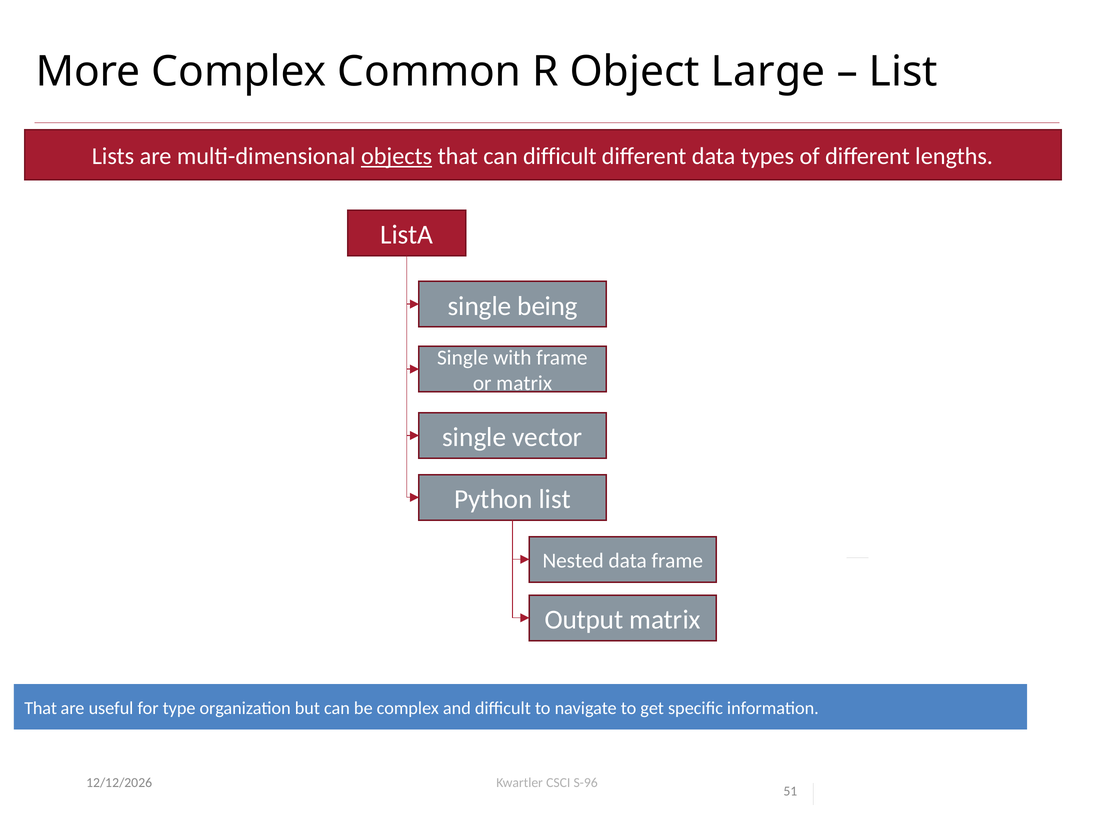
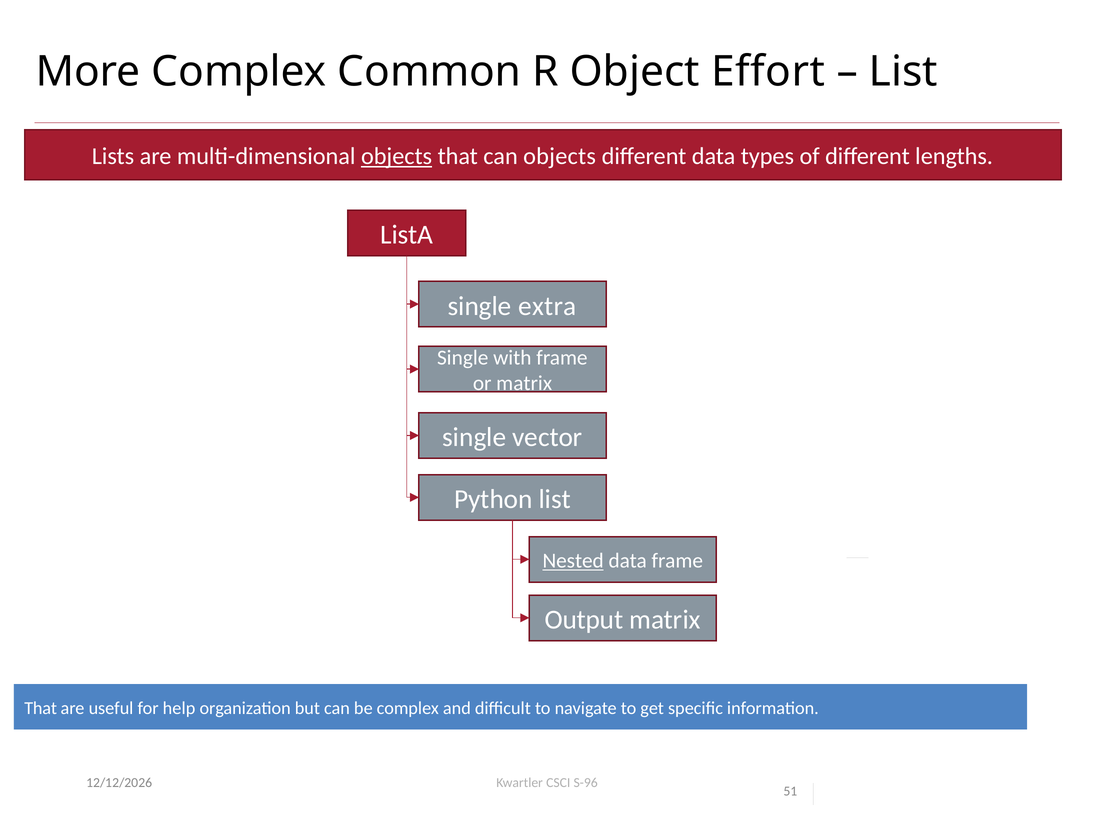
Large: Large -> Effort
can difficult: difficult -> objects
being: being -> extra
Nested underline: none -> present
type: type -> help
